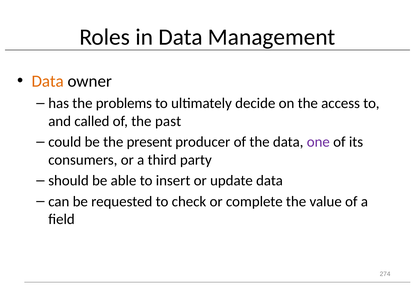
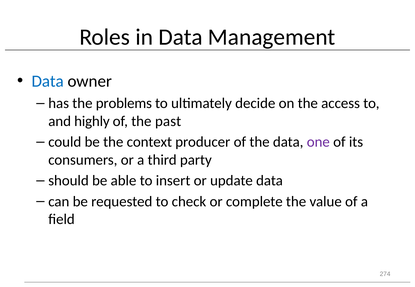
Data at (48, 81) colour: orange -> blue
called: called -> highly
present: present -> context
